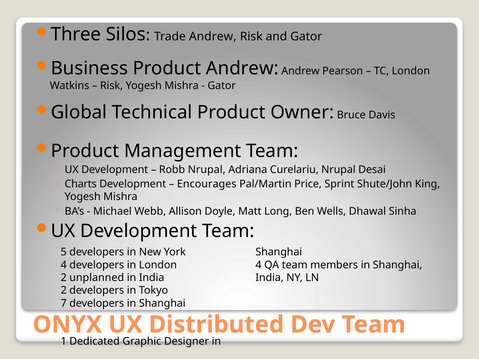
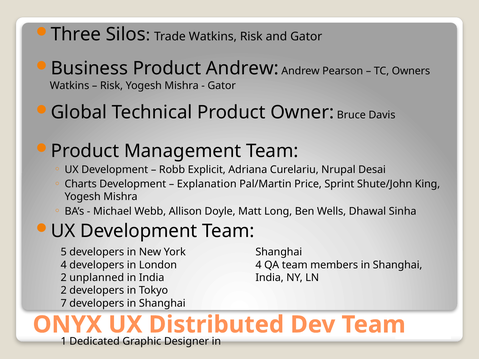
Trade Andrew: Andrew -> Watkins
TC London: London -> Owners
Robb Nrupal: Nrupal -> Explicit
Encourages: Encourages -> Explanation
